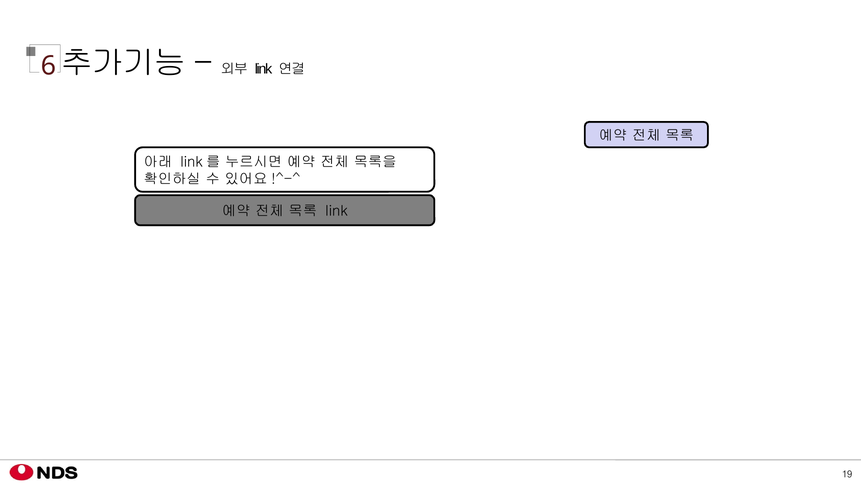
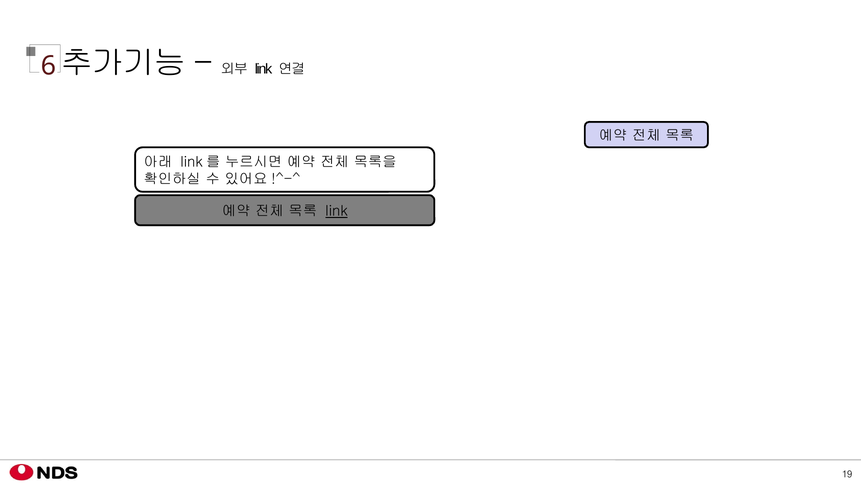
link at (336, 211) underline: none -> present
